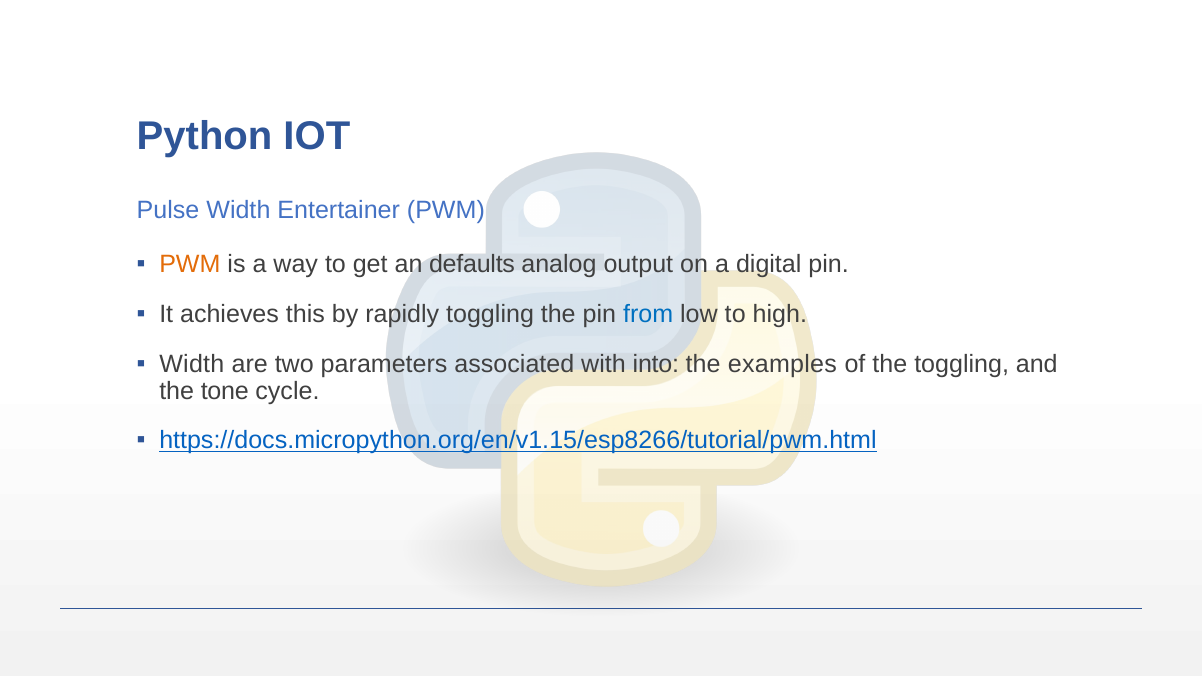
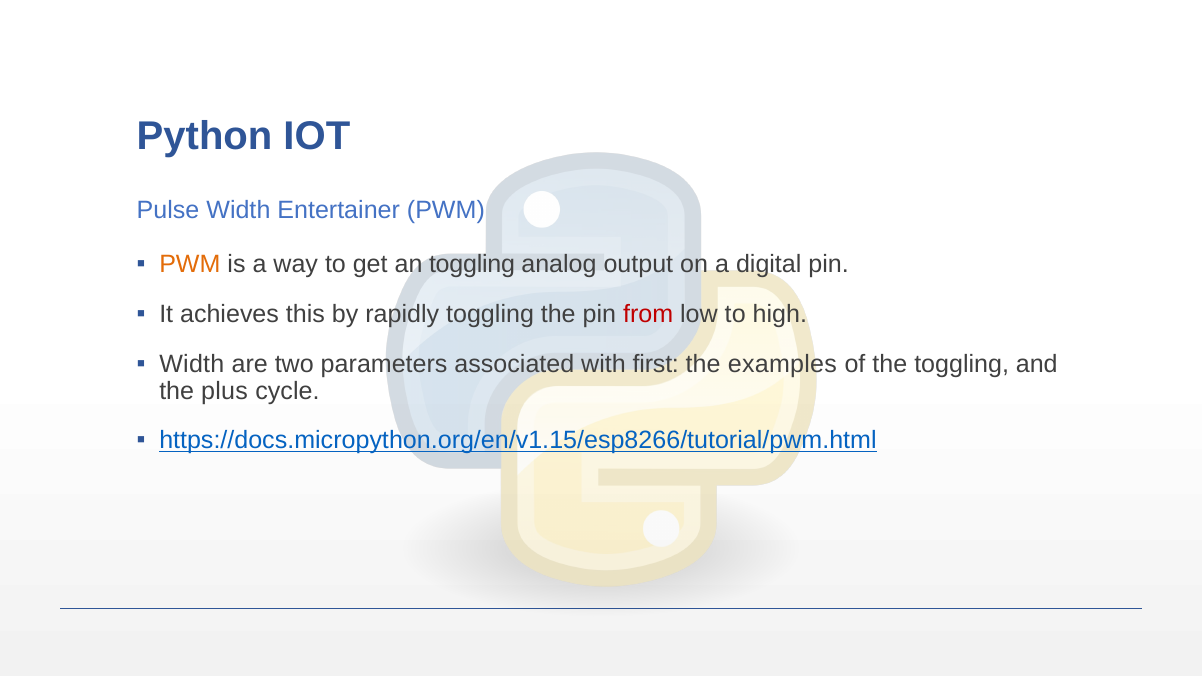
an defaults: defaults -> toggling
from colour: blue -> red
into: into -> first
tone: tone -> plus
